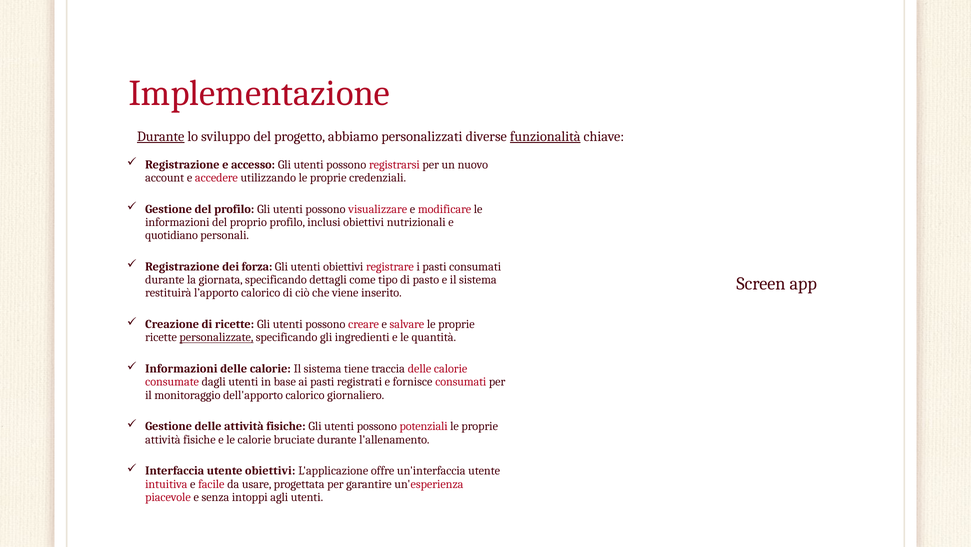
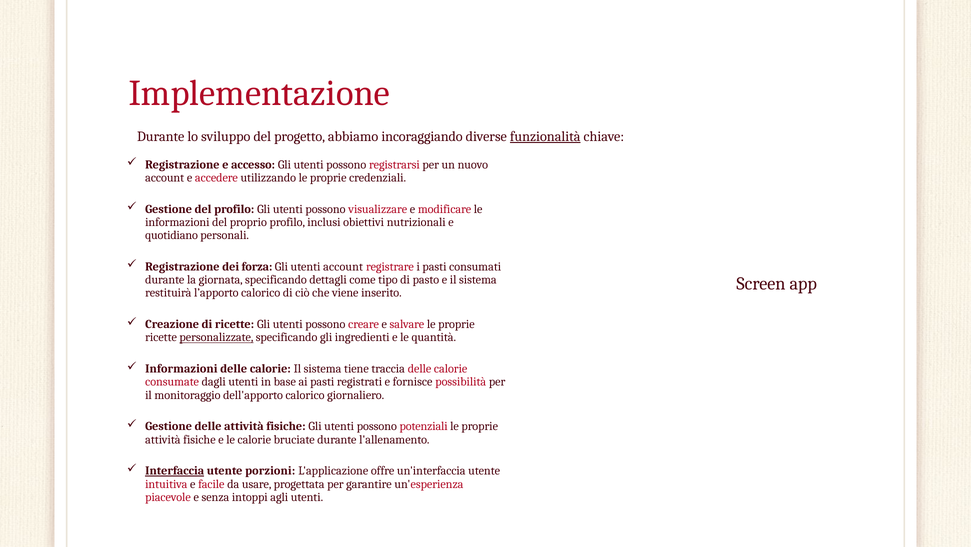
Durante at (161, 136) underline: present -> none
personalizzati: personalizzati -> incoraggiando
utenti obiettivi: obiettivi -> account
fornisce consumati: consumati -> possibilità
Interfaccia underline: none -> present
utente obiettivi: obiettivi -> porzioni
